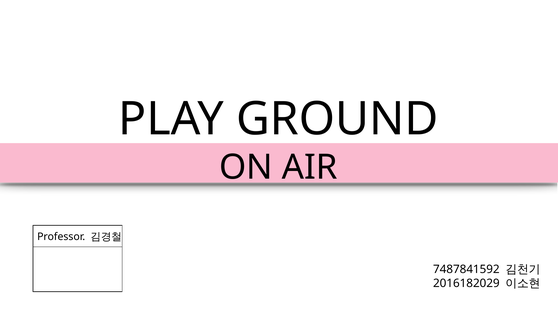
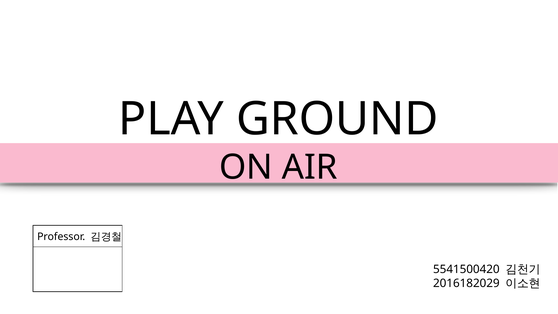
7487841592: 7487841592 -> 5541500420
